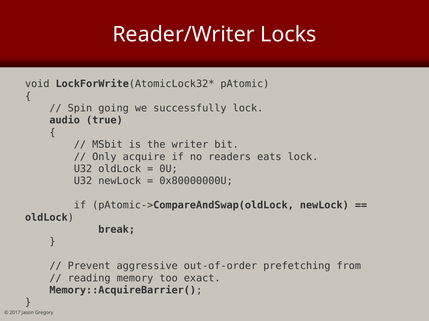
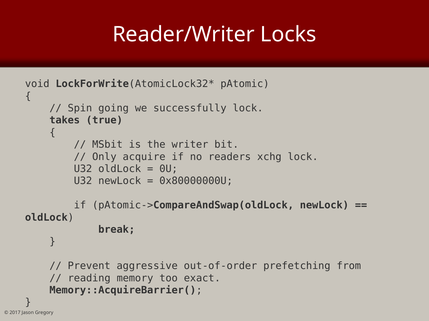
audio: audio -> takes
eats: eats -> xchg
